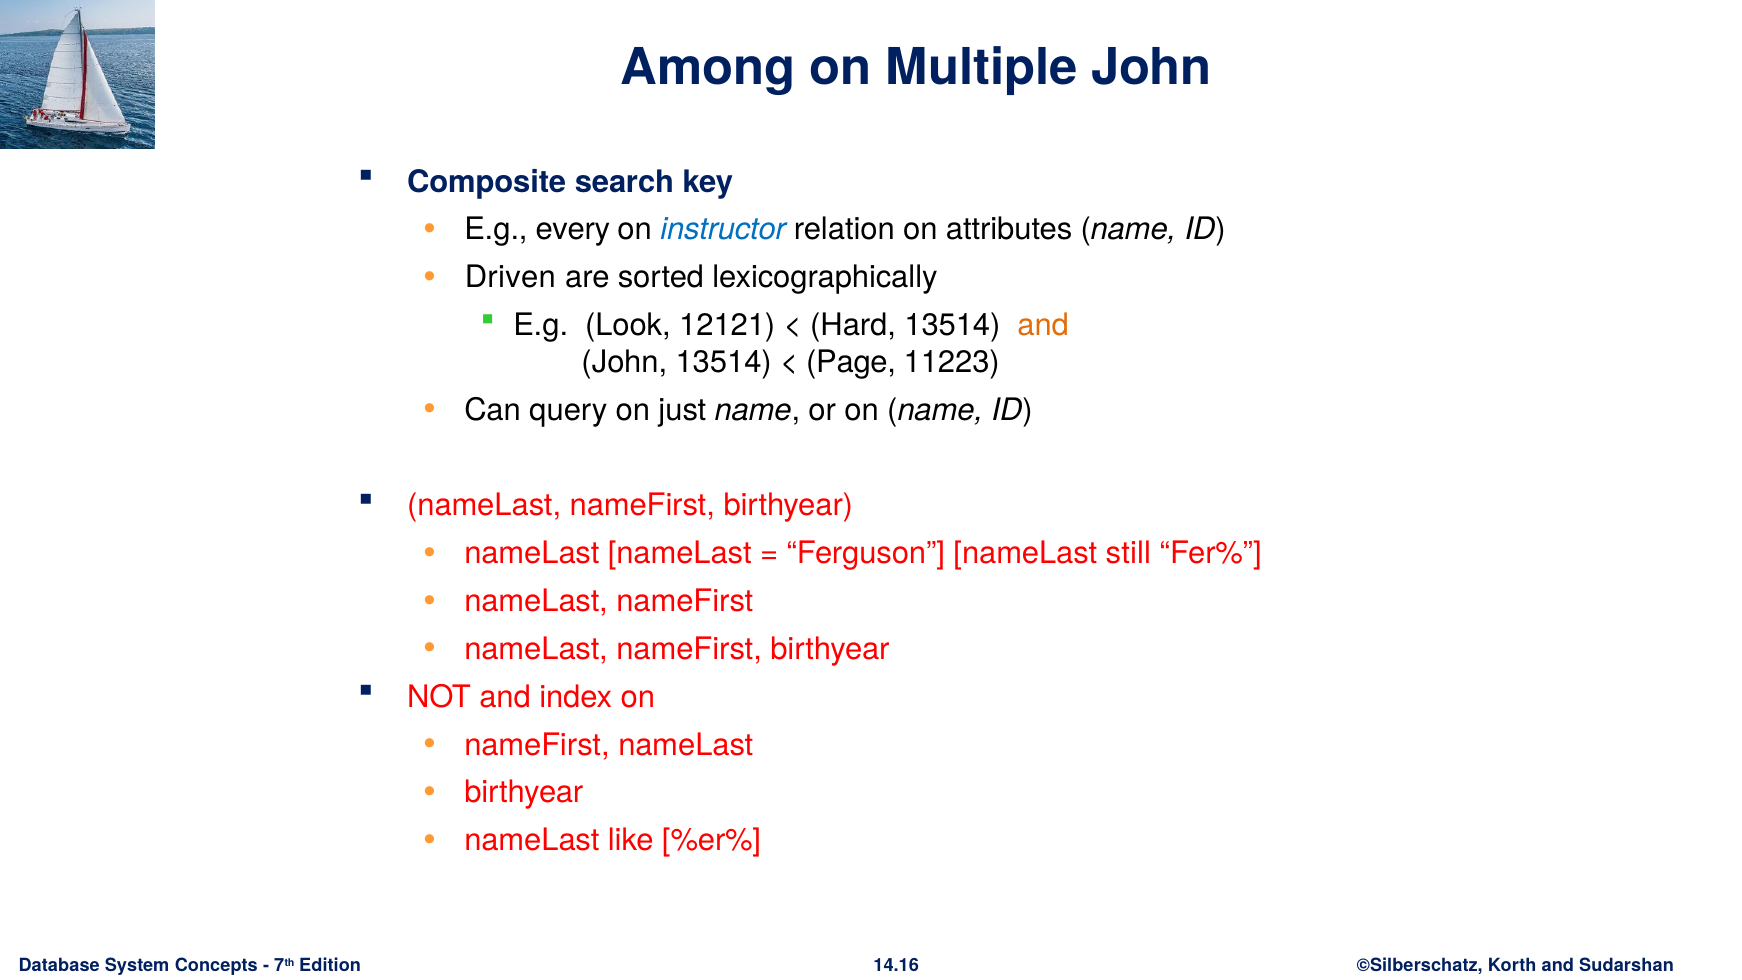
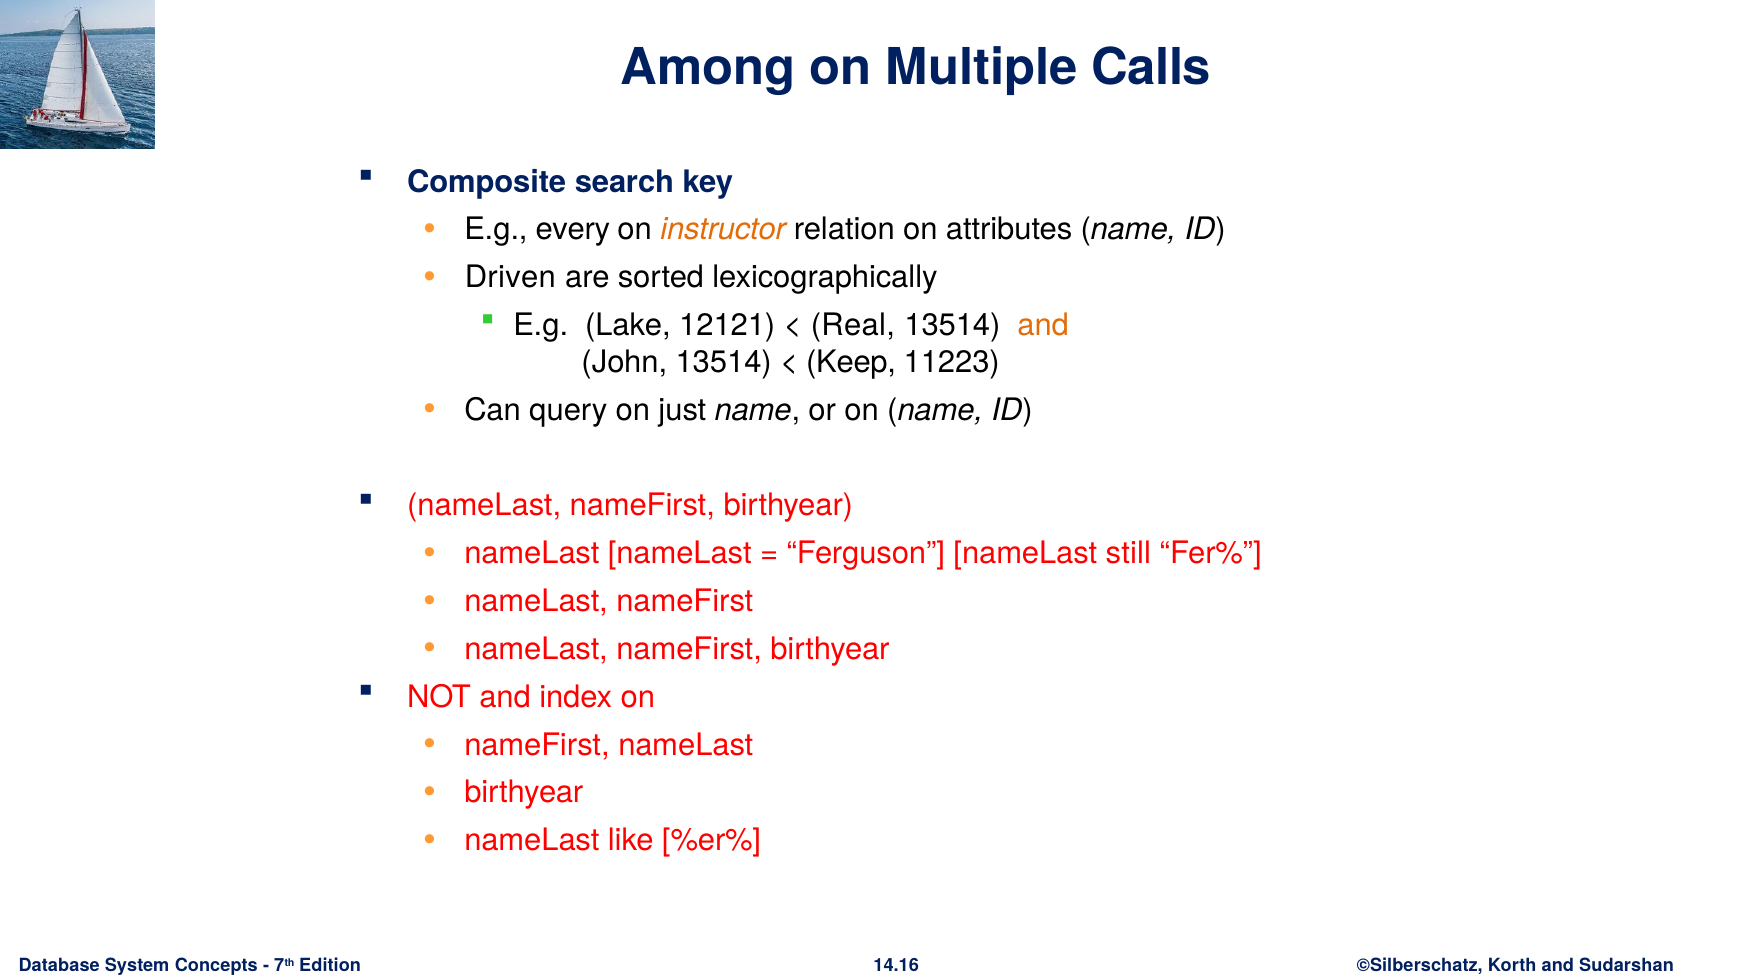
Multiple John: John -> Calls
instructor colour: blue -> orange
Look: Look -> Lake
Hard: Hard -> Real
Page: Page -> Keep
